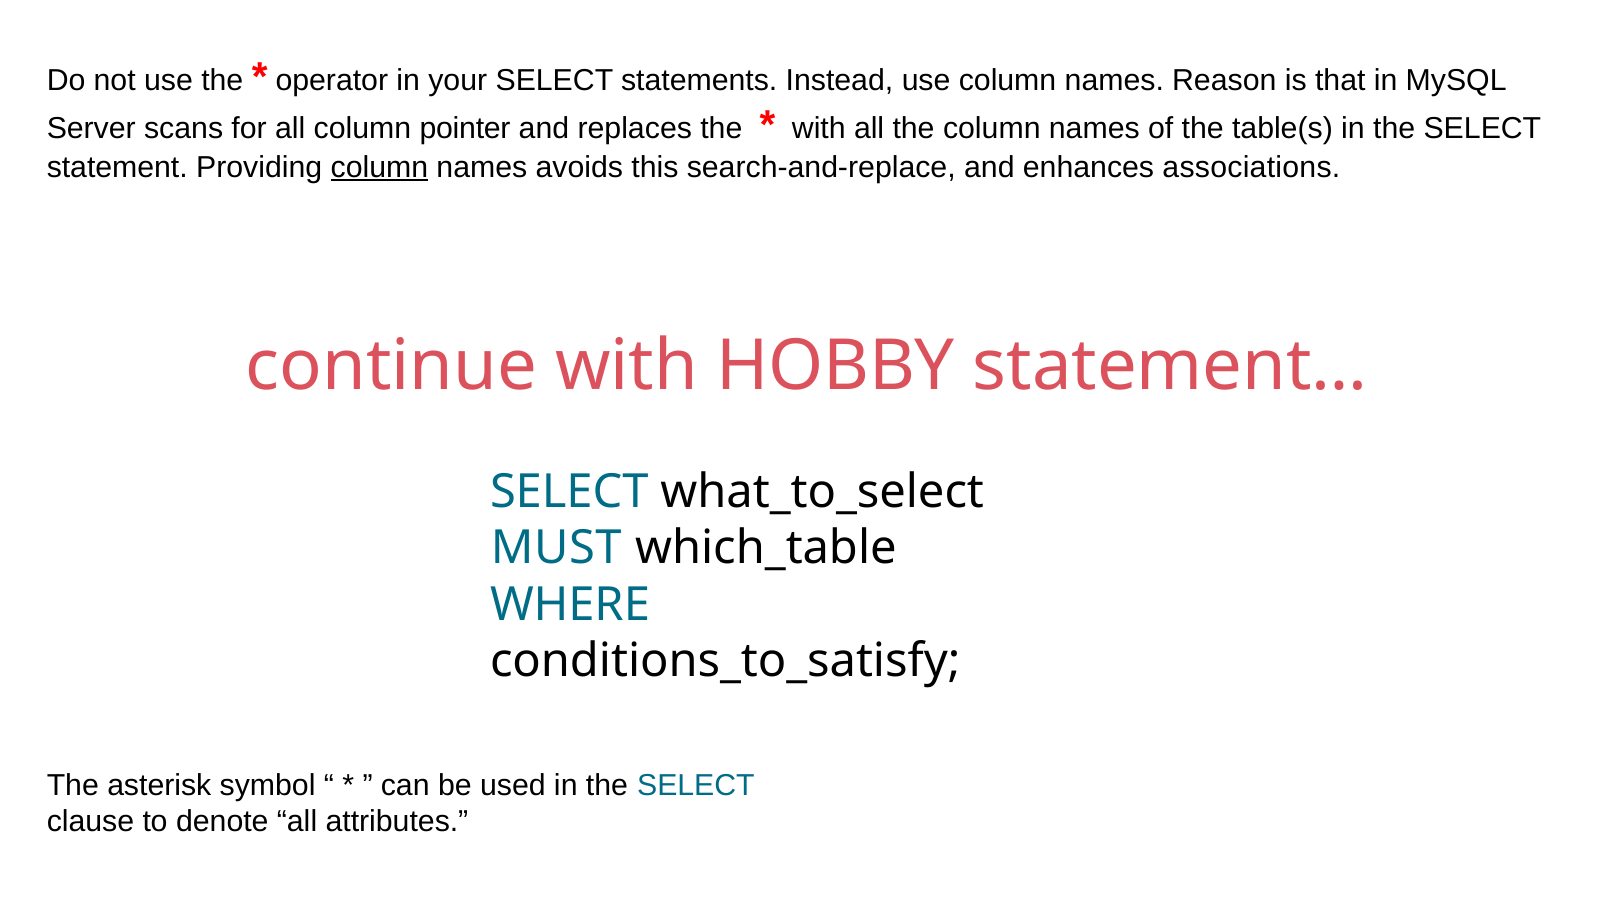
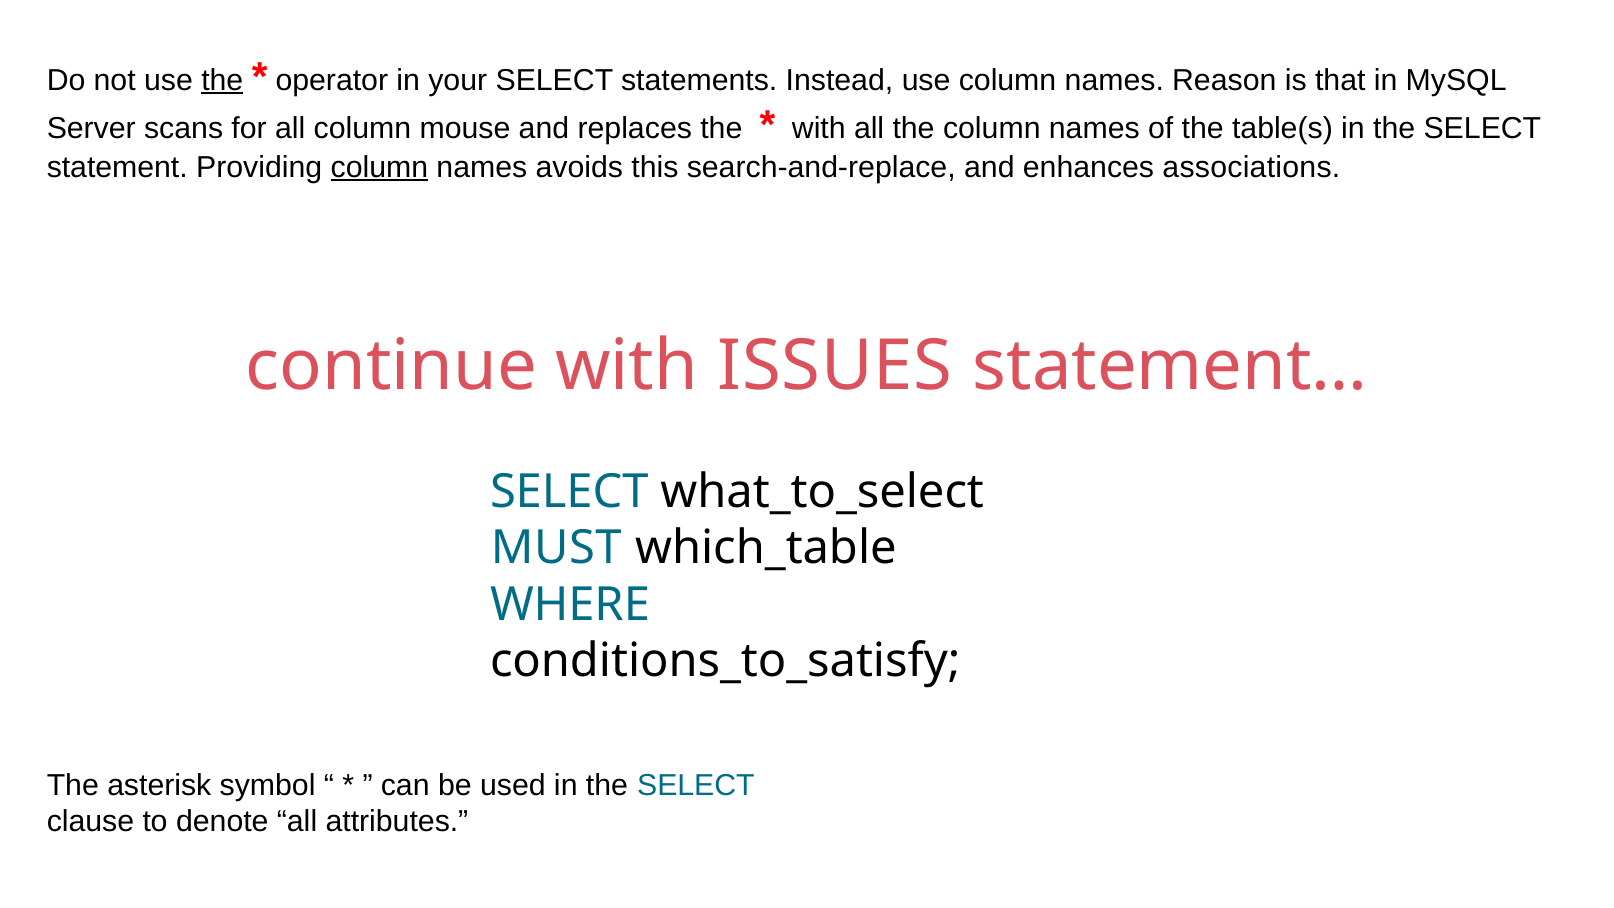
the at (222, 80) underline: none -> present
pointer: pointer -> mouse
HOBBY: HOBBY -> ISSUES
